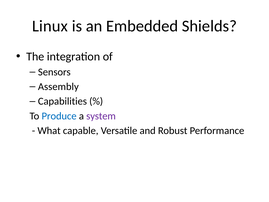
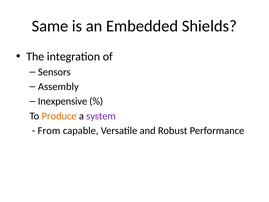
Linux: Linux -> Same
Capabilities: Capabilities -> Inexpensive
Produce colour: blue -> orange
What: What -> From
